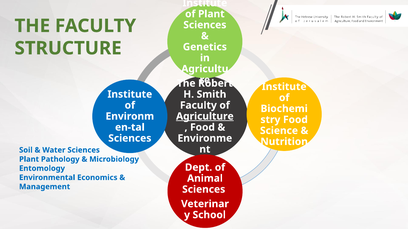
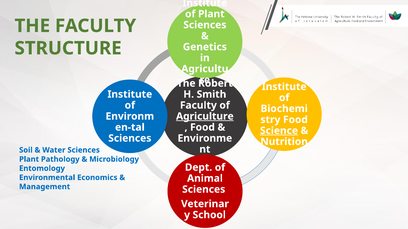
Science underline: none -> present
